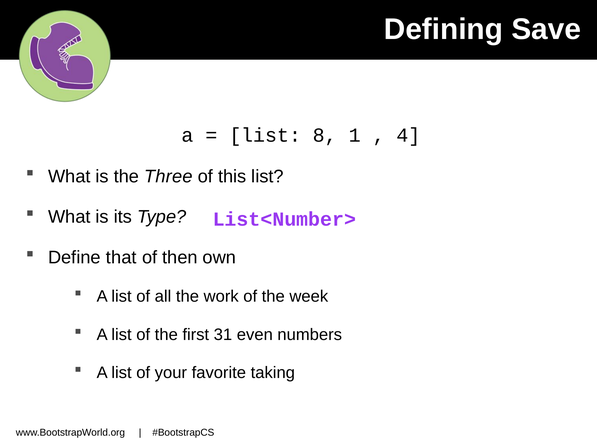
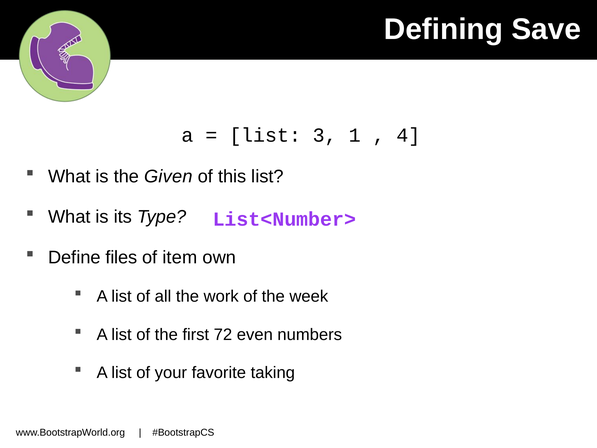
8: 8 -> 3
Three: Three -> Given
that: that -> files
then: then -> item
31: 31 -> 72
